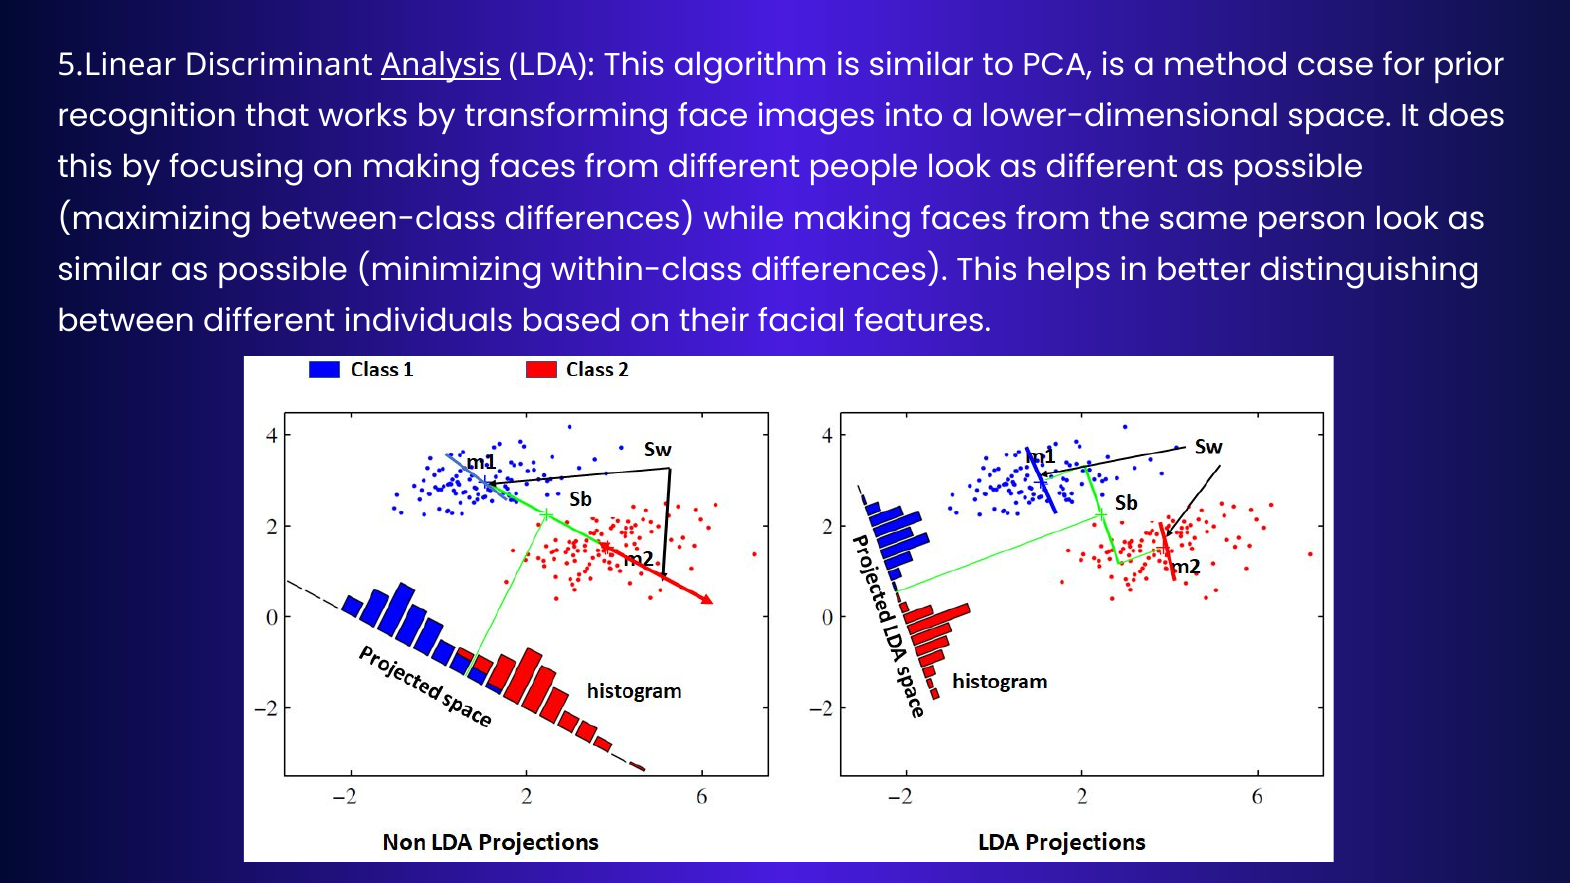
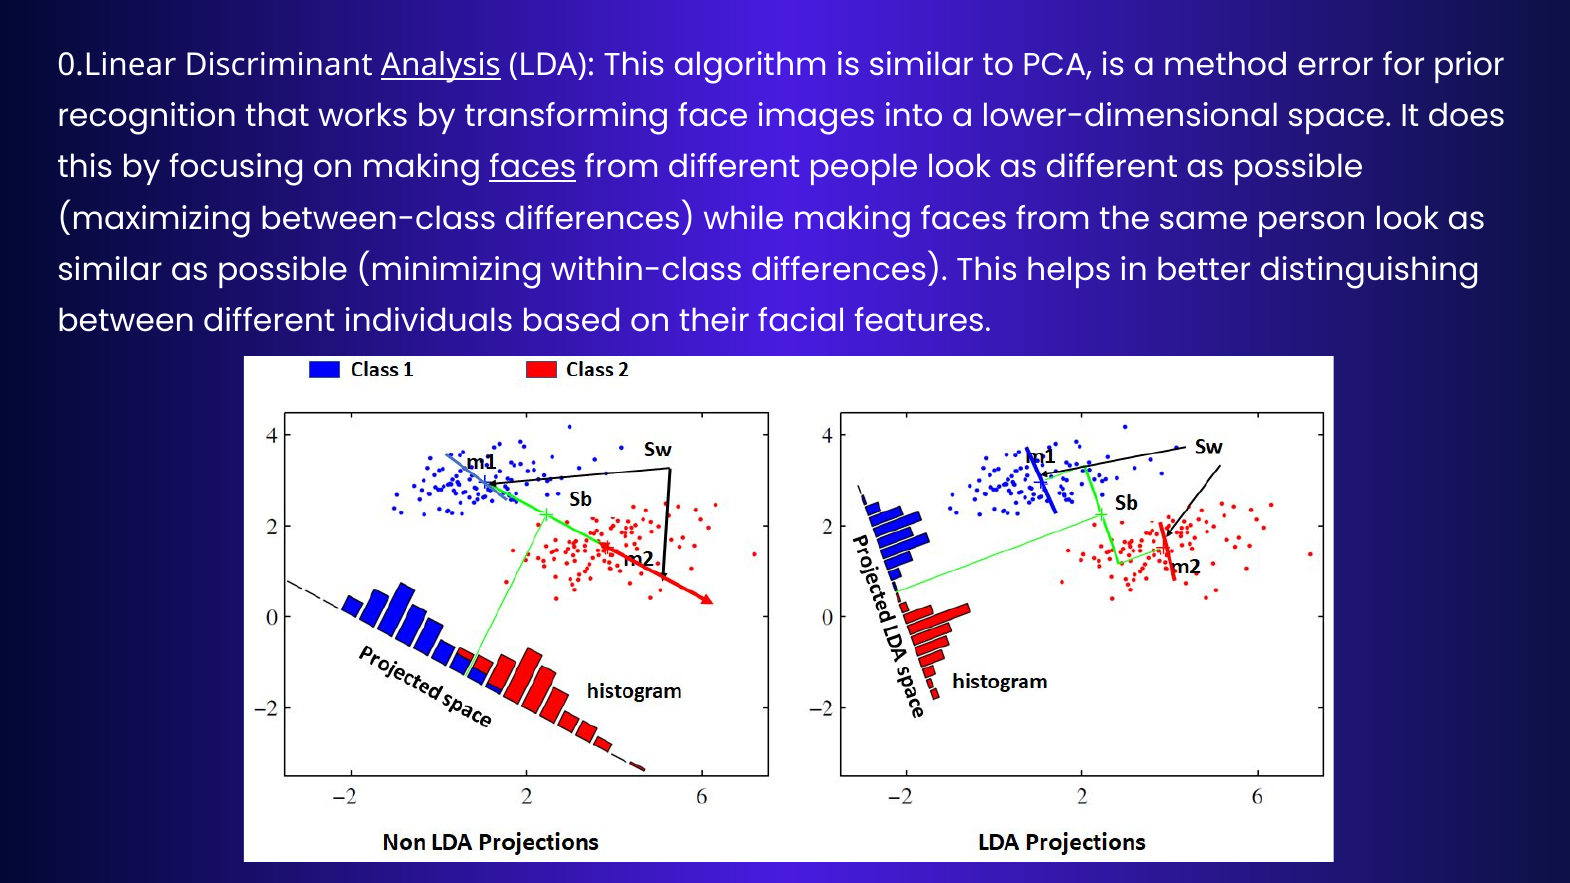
5.Linear: 5.Linear -> 0.Linear
case: case -> error
faces at (533, 168) underline: none -> present
